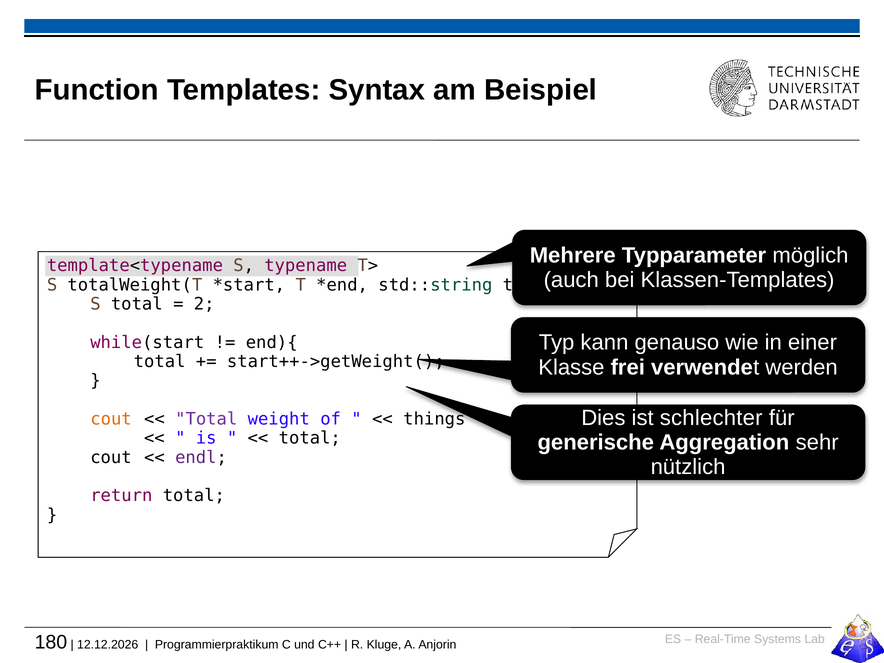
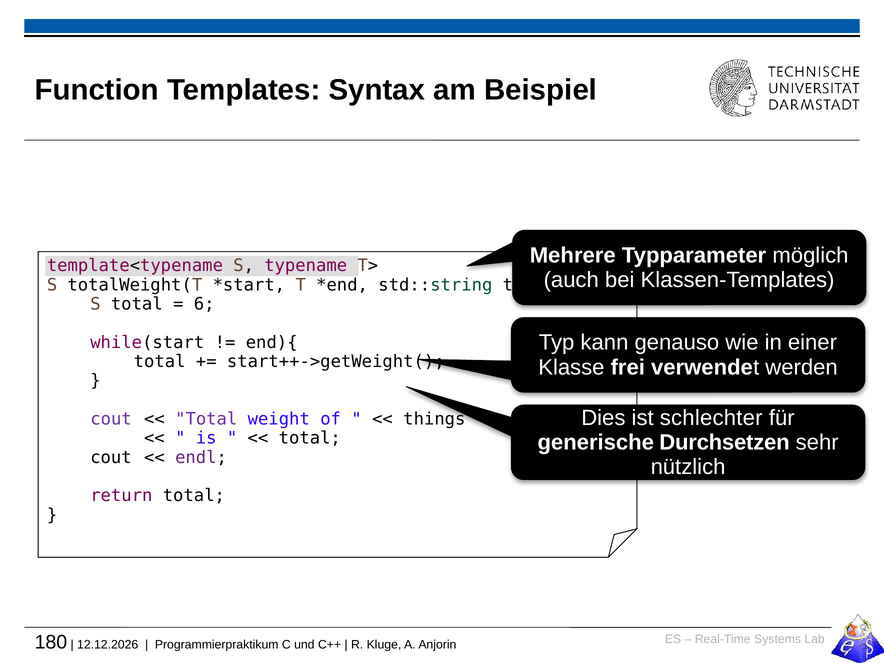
2: 2 -> 6
cout at (111, 419) colour: orange -> purple
Aggregation: Aggregation -> Durchsetzen
